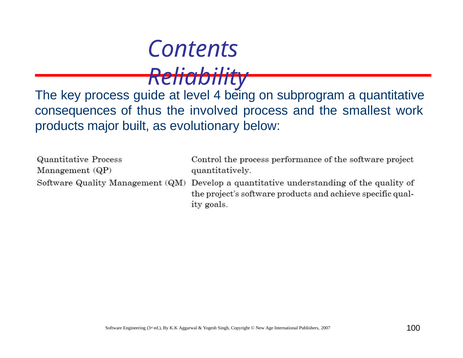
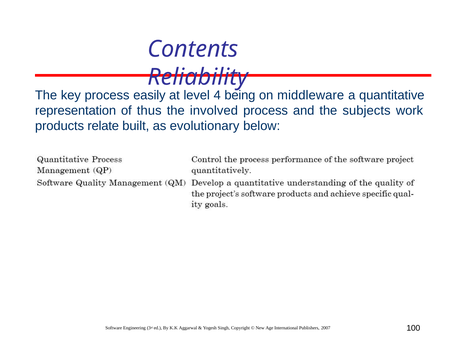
guide: guide -> easily
subprogram: subprogram -> middleware
consequences: consequences -> representation
smallest: smallest -> subjects
major: major -> relate
